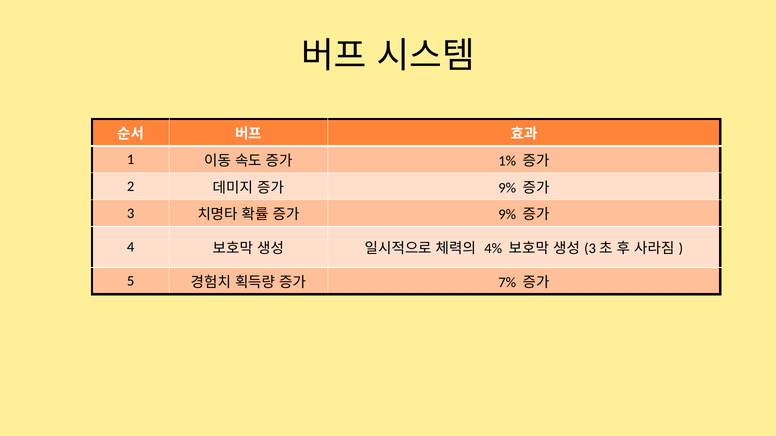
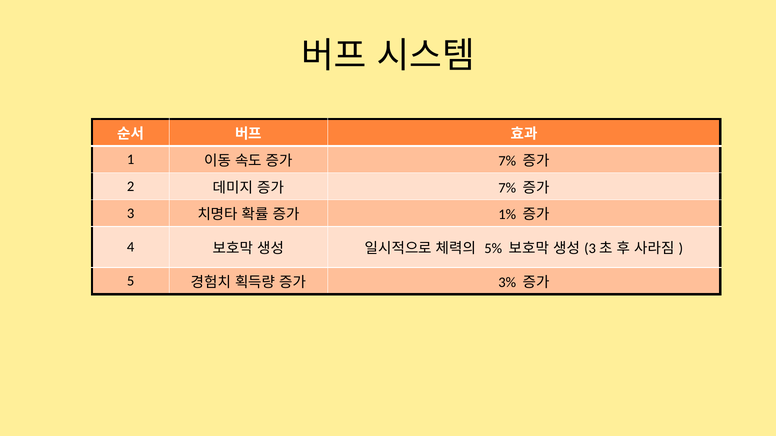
1% at (507, 161): 1% -> 7%
9% at (507, 188): 9% -> 7%
9% at (507, 215): 9% -> 1%
4%: 4% -> 5%
7%: 7% -> 3%
